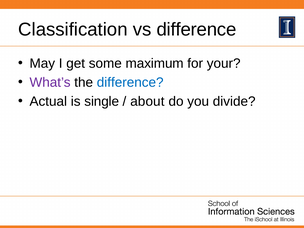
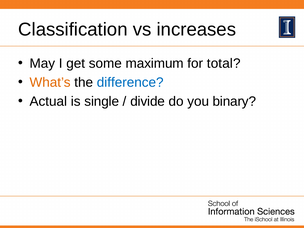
vs difference: difference -> increases
your: your -> total
What’s colour: purple -> orange
about: about -> divide
divide: divide -> binary
